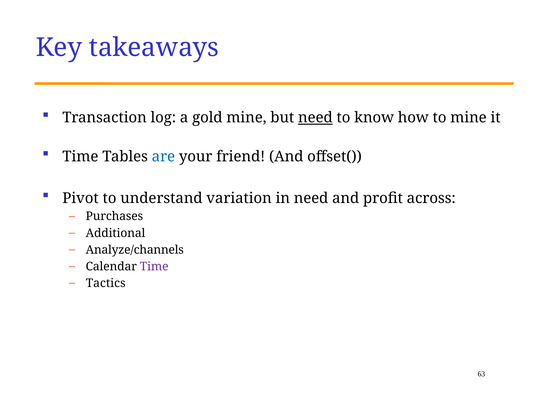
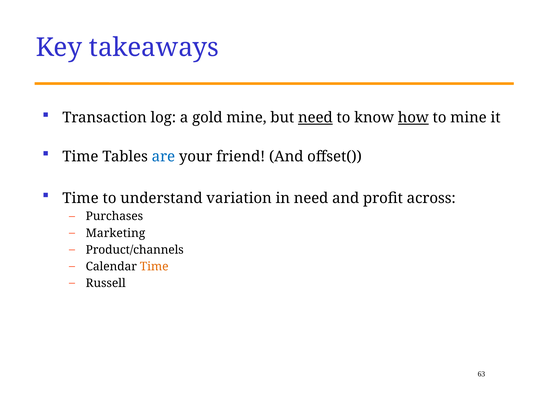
how underline: none -> present
Pivot at (81, 198): Pivot -> Time
Additional: Additional -> Marketing
Analyze/channels: Analyze/channels -> Product/channels
Time at (154, 266) colour: purple -> orange
Tactics: Tactics -> Russell
